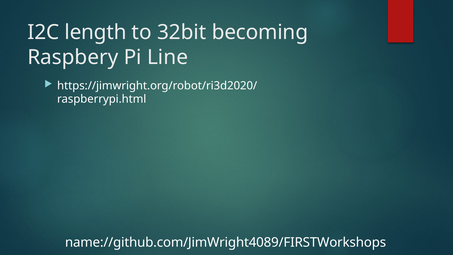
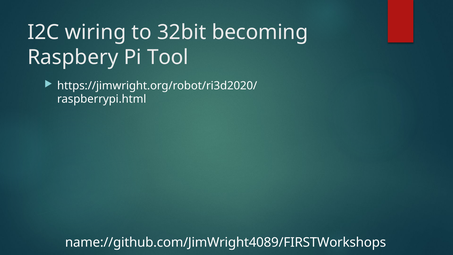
length: length -> wiring
Line: Line -> Tool
